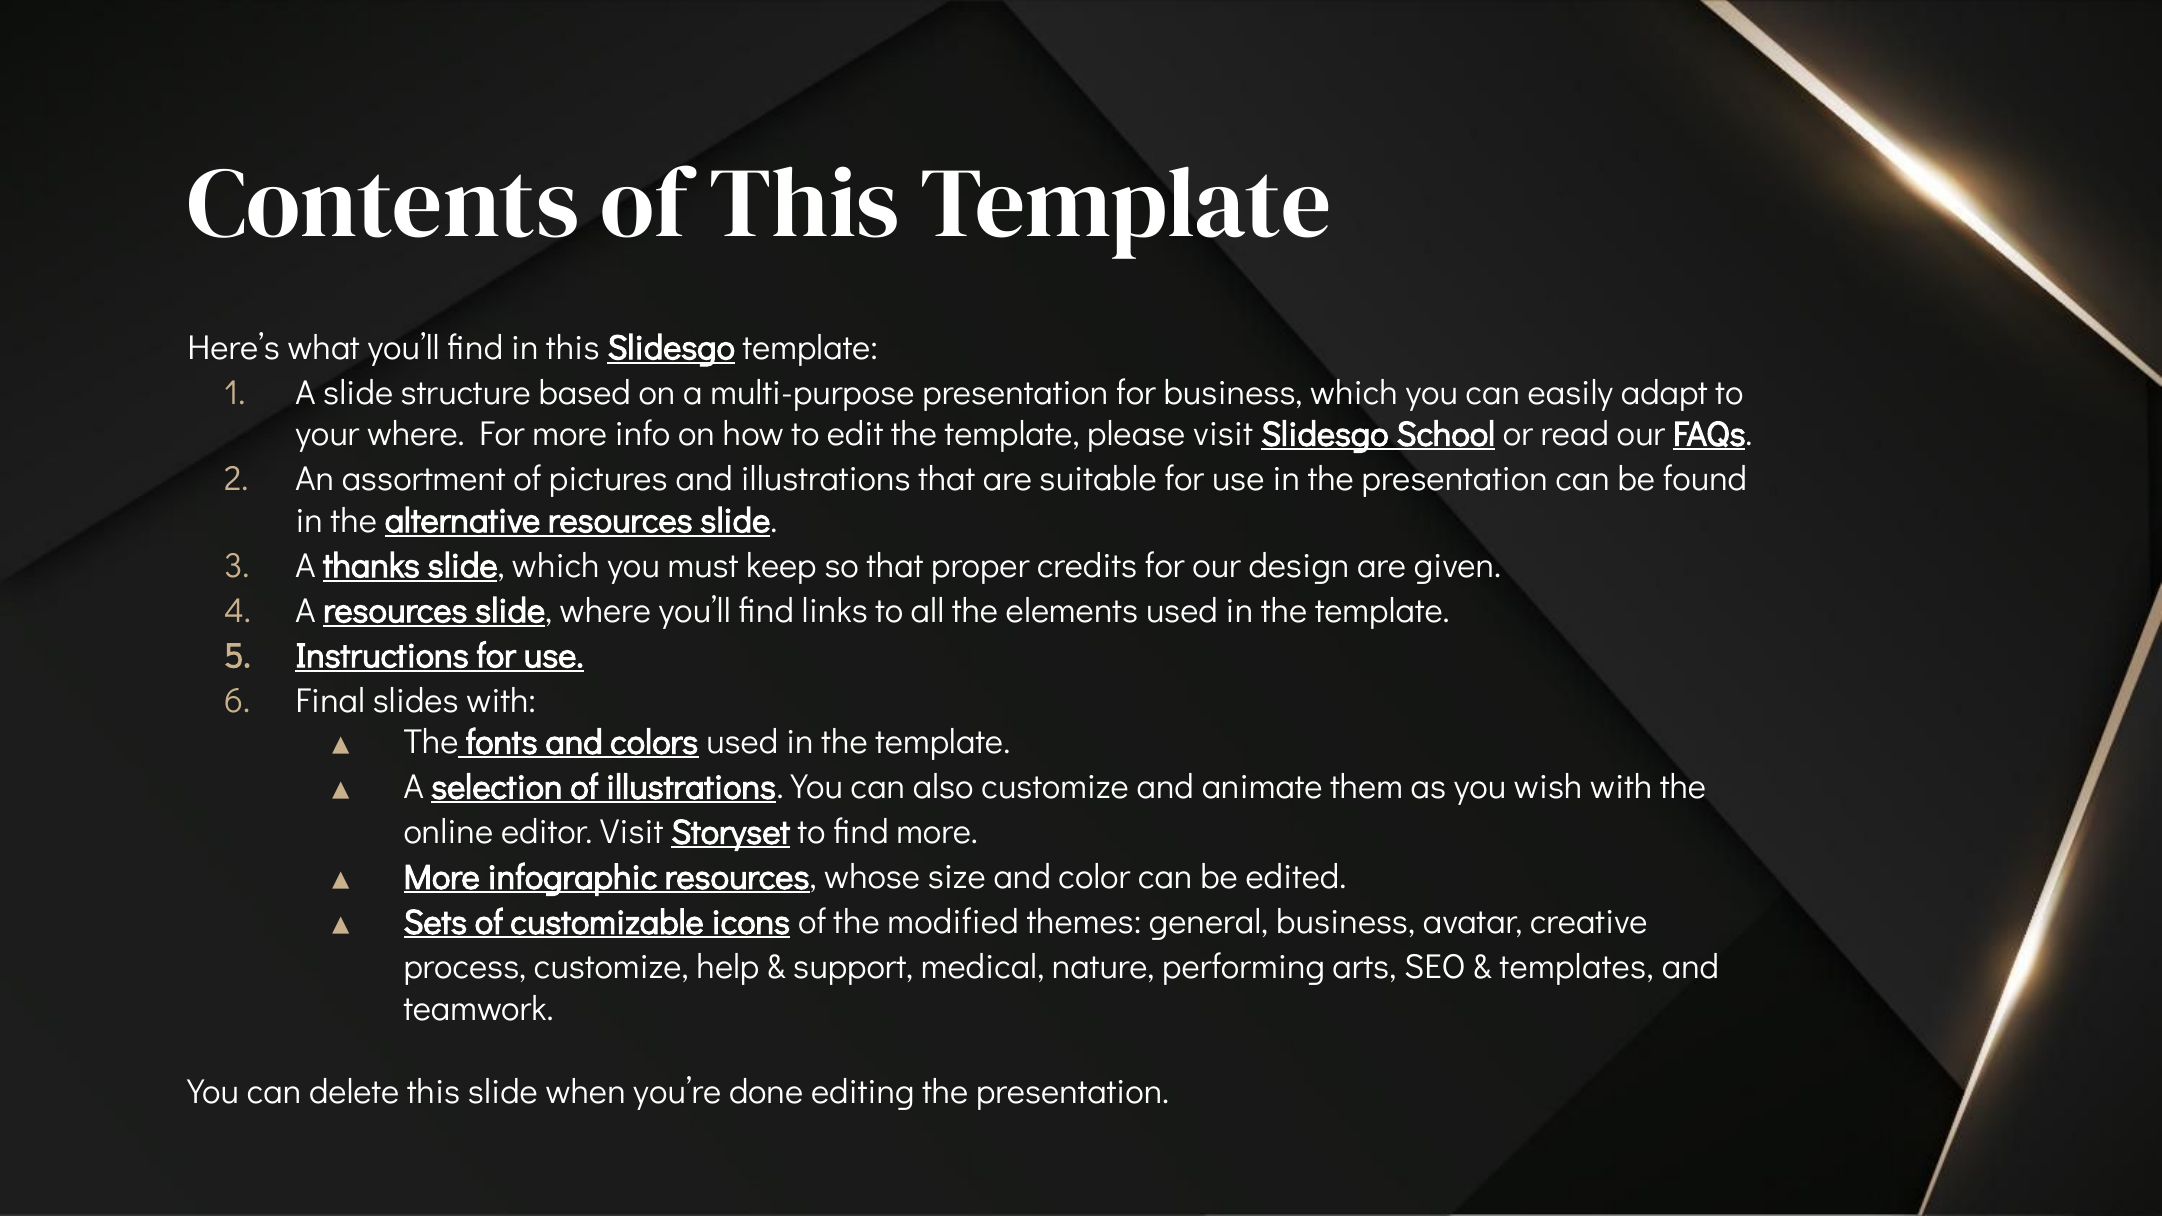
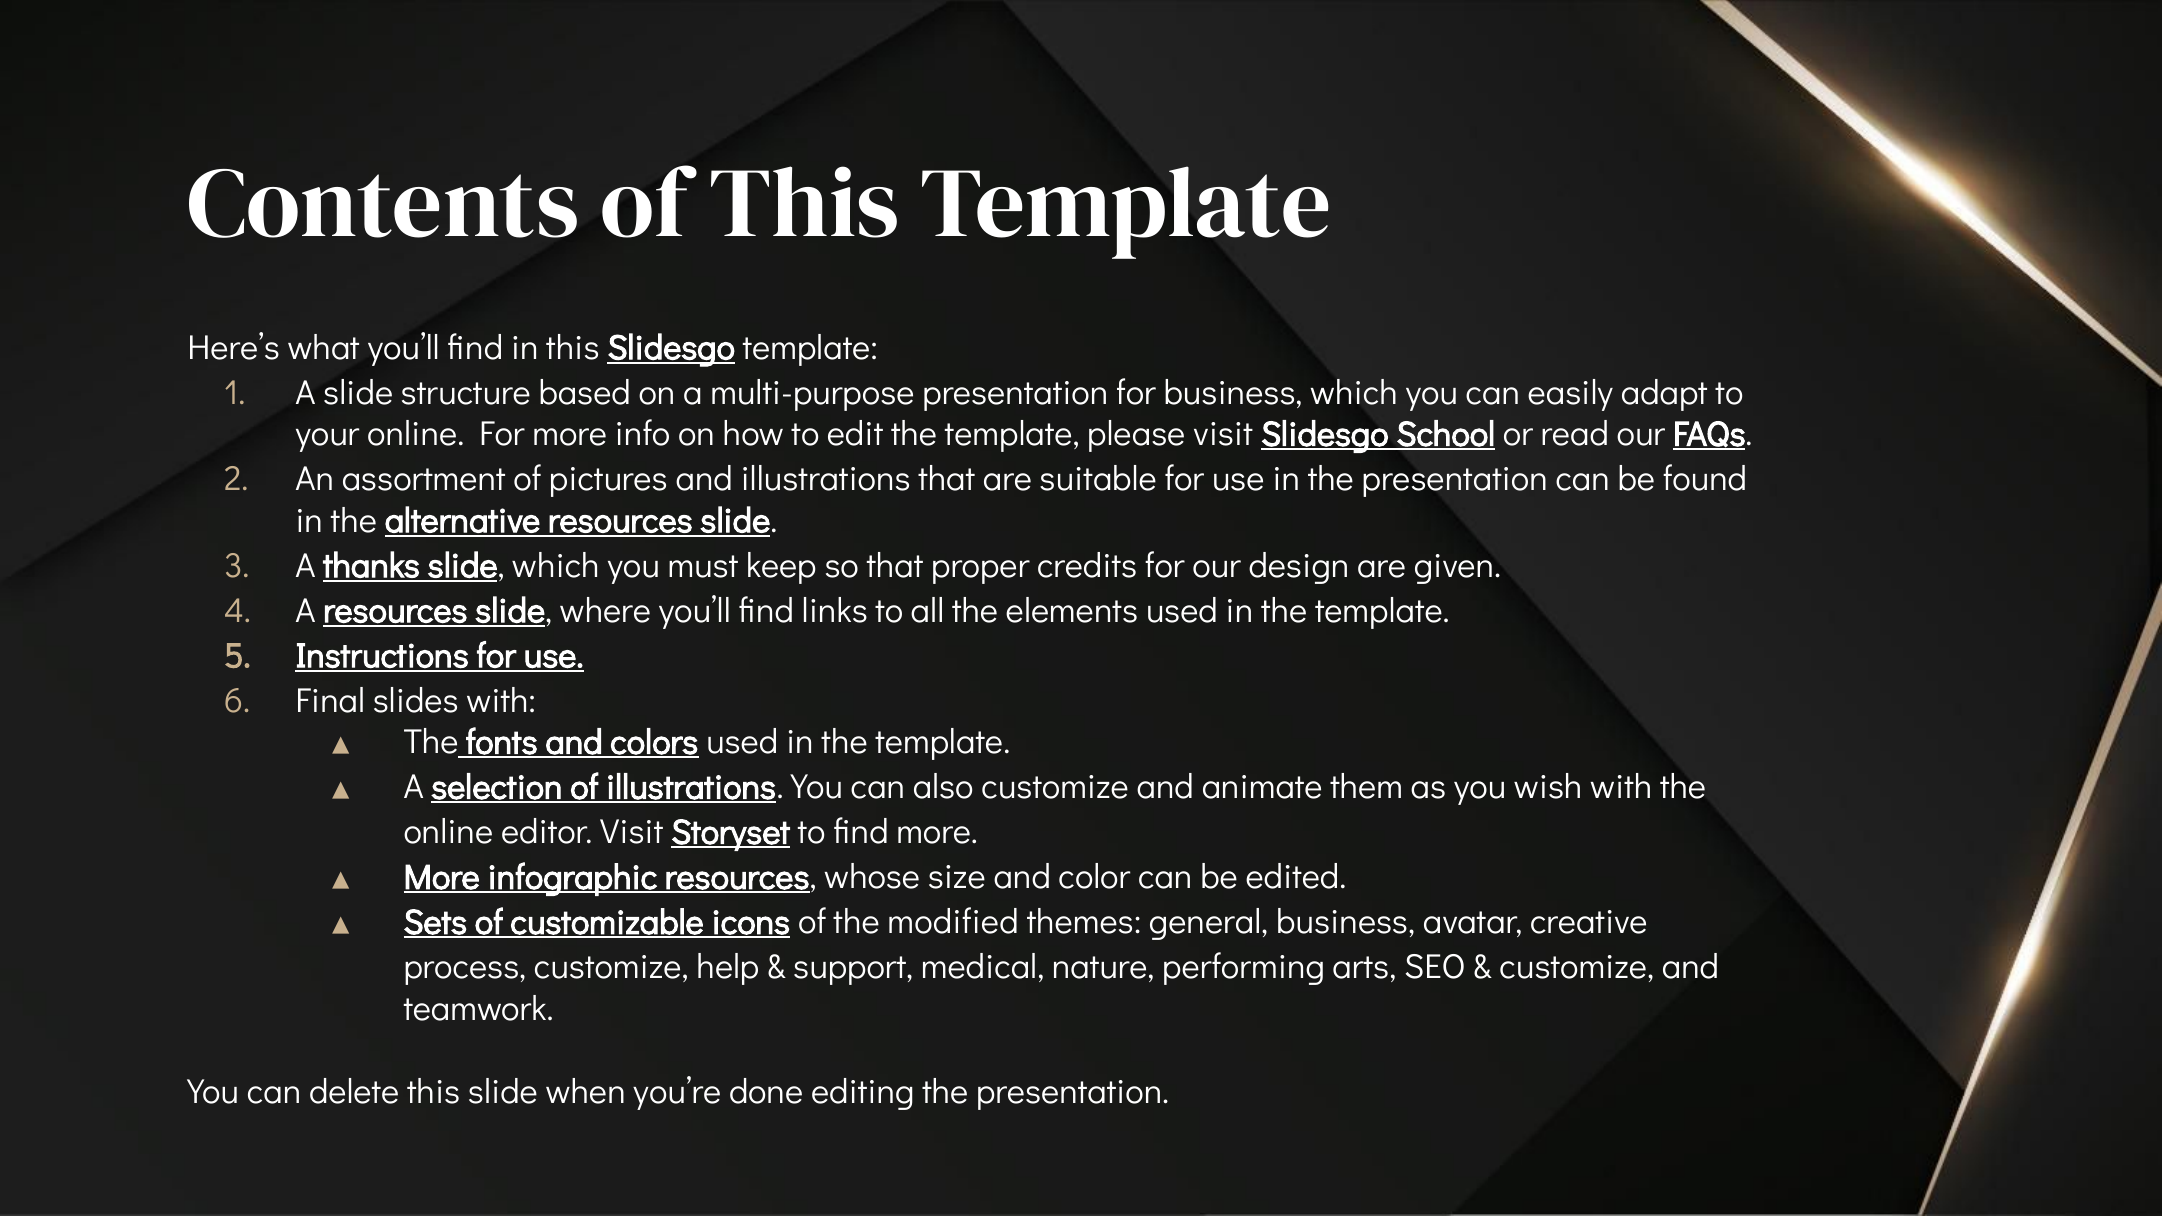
your where: where -> online
templates at (1577, 967): templates -> customize
